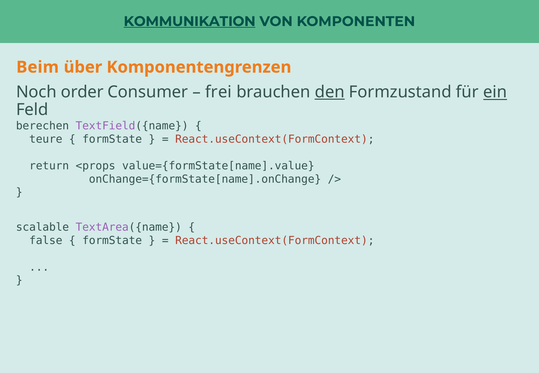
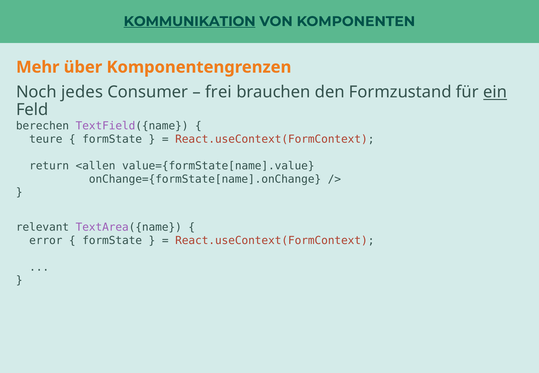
Beim: Beim -> Mehr
order: order -> jedes
den underline: present -> none
<props: <props -> <allen
scalable: scalable -> relevant
false: false -> error
